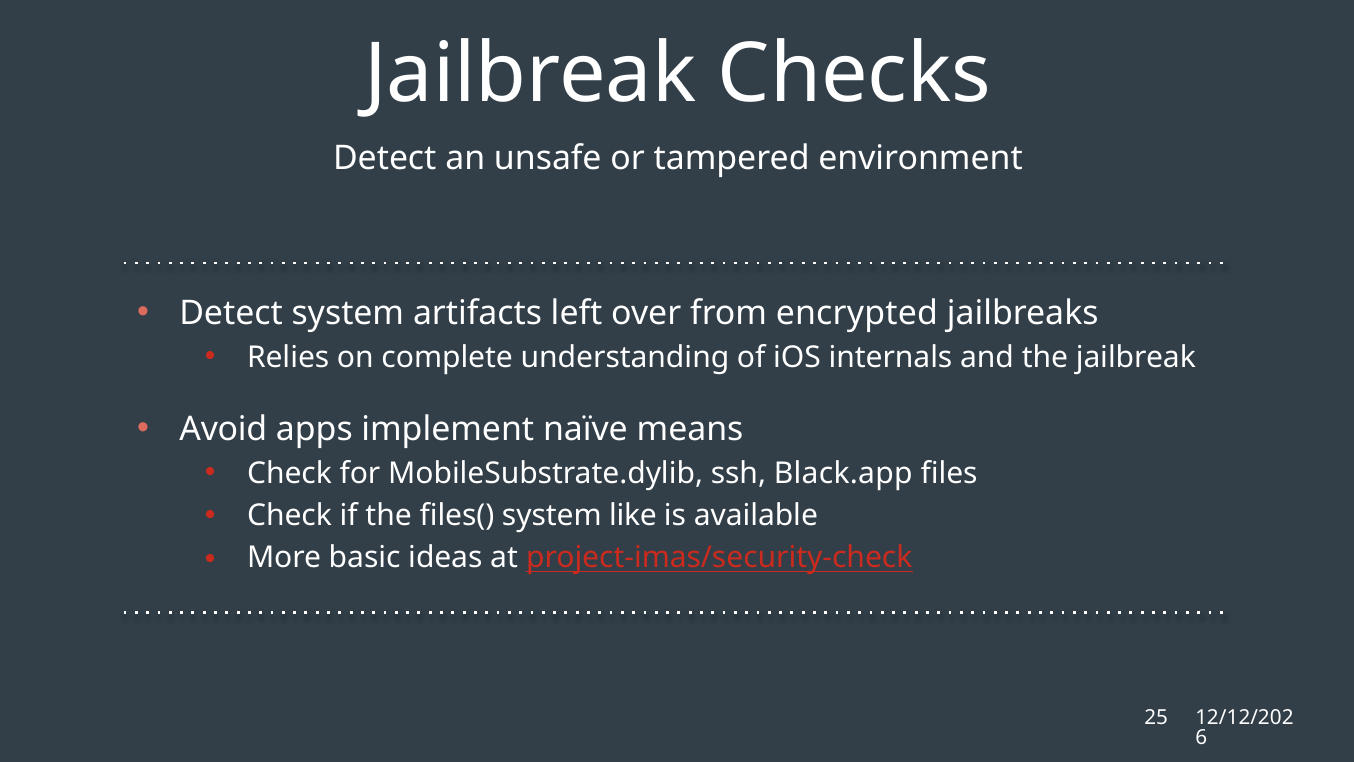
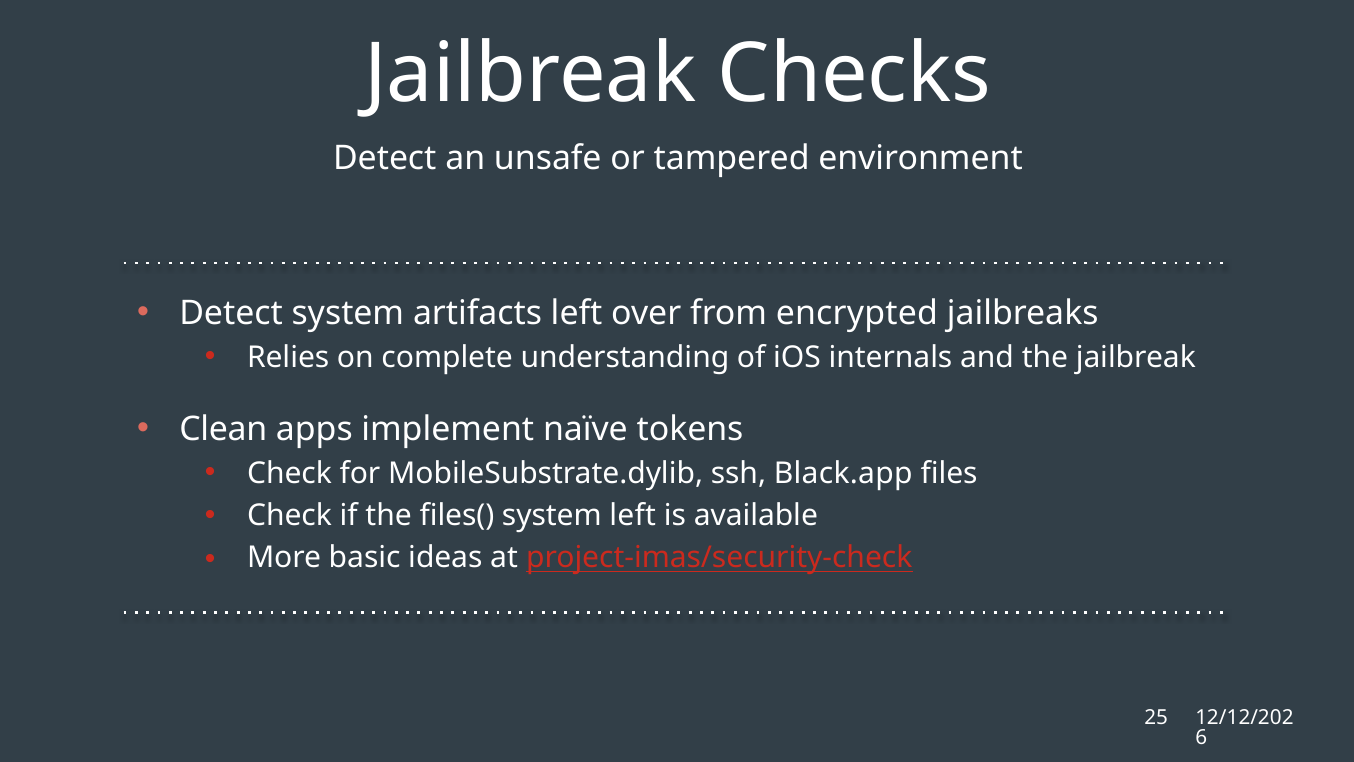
Avoid: Avoid -> Clean
means: means -> tokens
system like: like -> left
